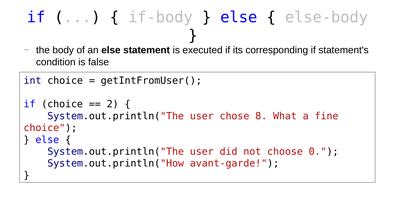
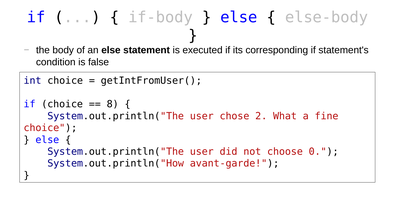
2: 2 -> 8
8: 8 -> 2
